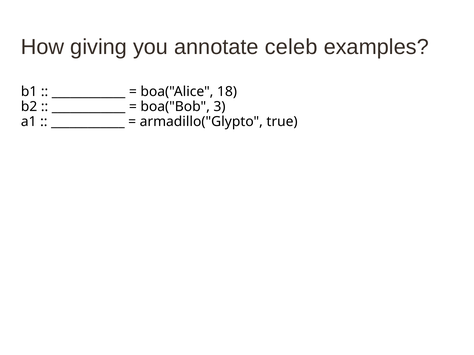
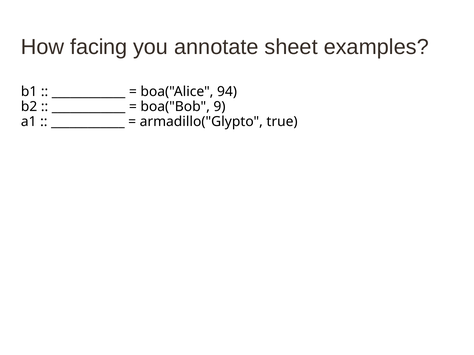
giving: giving -> facing
celeb: celeb -> sheet
18: 18 -> 94
3: 3 -> 9
